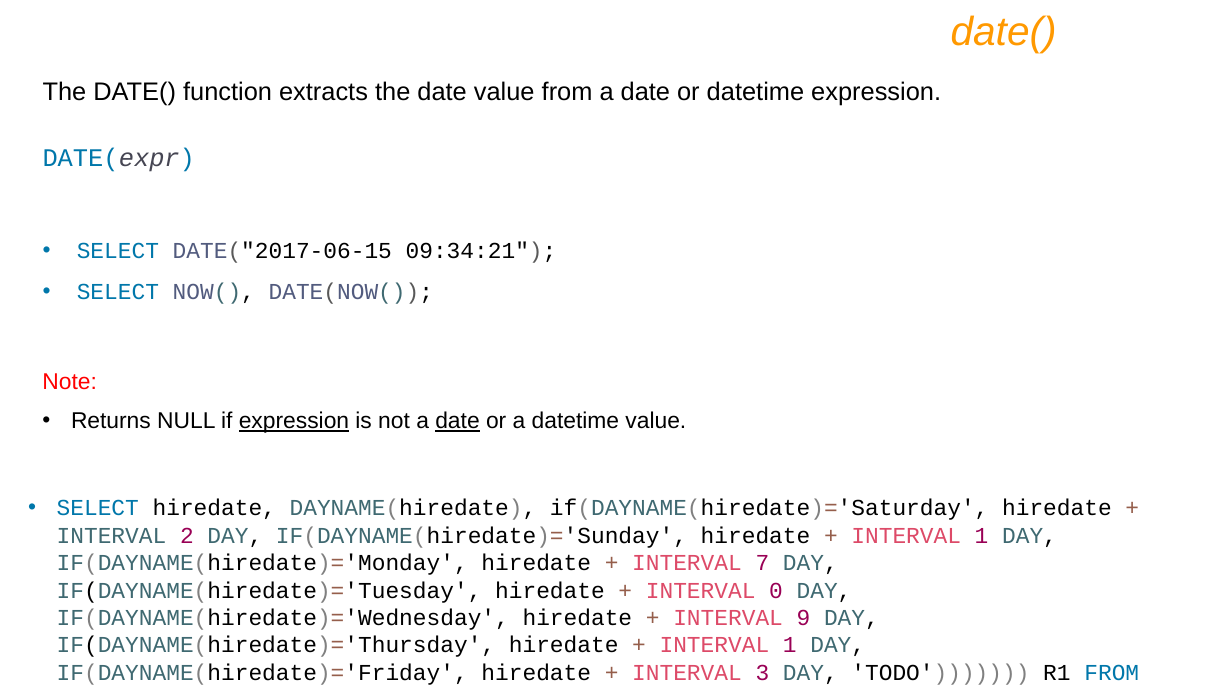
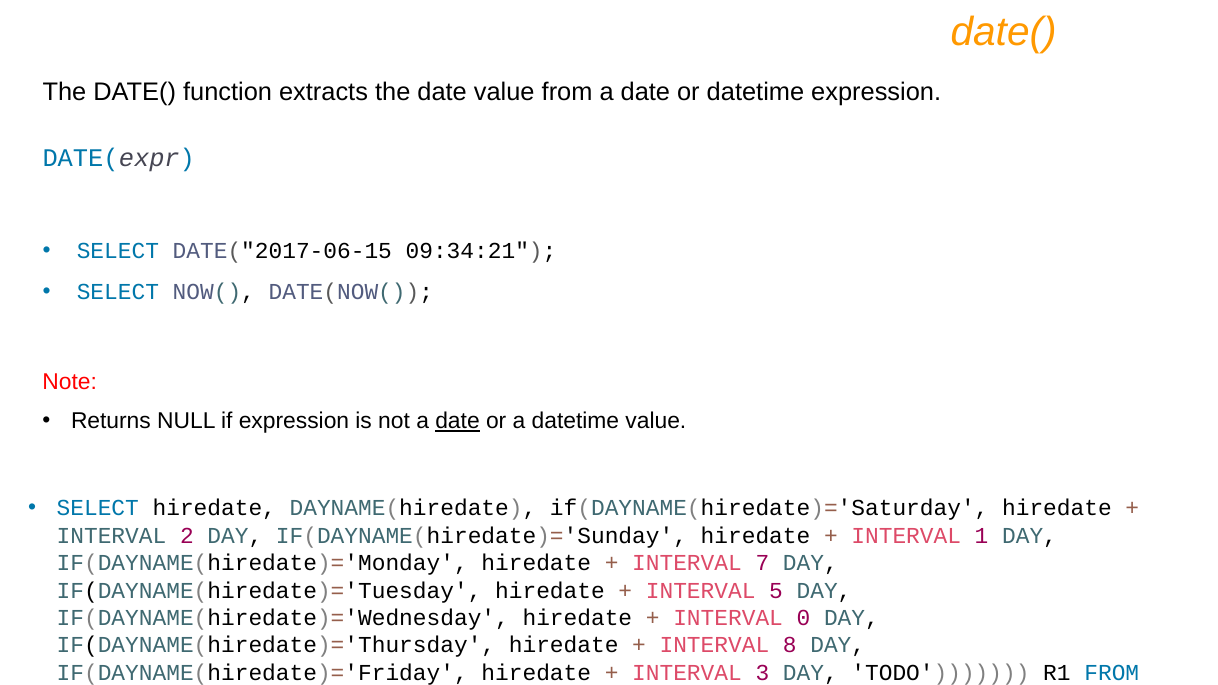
expression at (294, 421) underline: present -> none
0: 0 -> 5
9: 9 -> 0
1 at (790, 646): 1 -> 8
